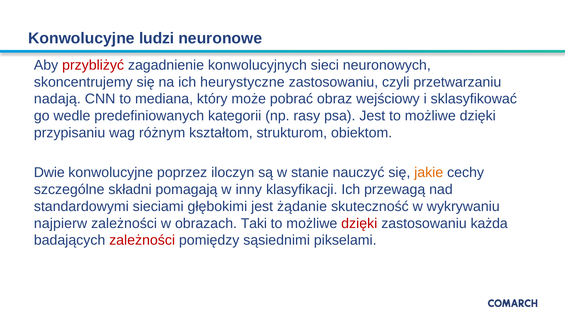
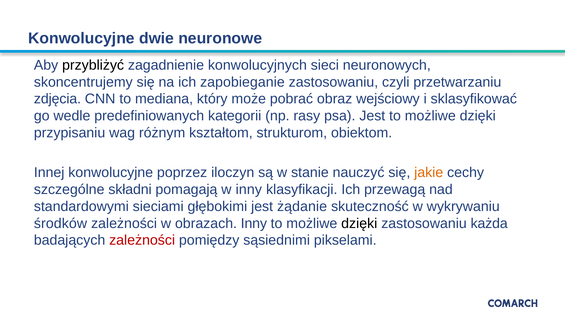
ludzi: ludzi -> dwie
przybliżyć colour: red -> black
heurystyczne: heurystyczne -> zapobieganie
nadają: nadają -> zdjęcia
Dwie: Dwie -> Innej
najpierw: najpierw -> środków
obrazach Taki: Taki -> Inny
dzięki at (359, 223) colour: red -> black
